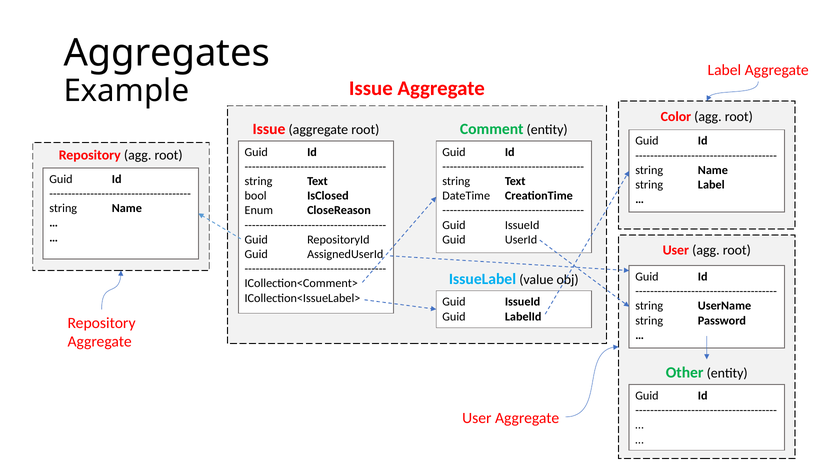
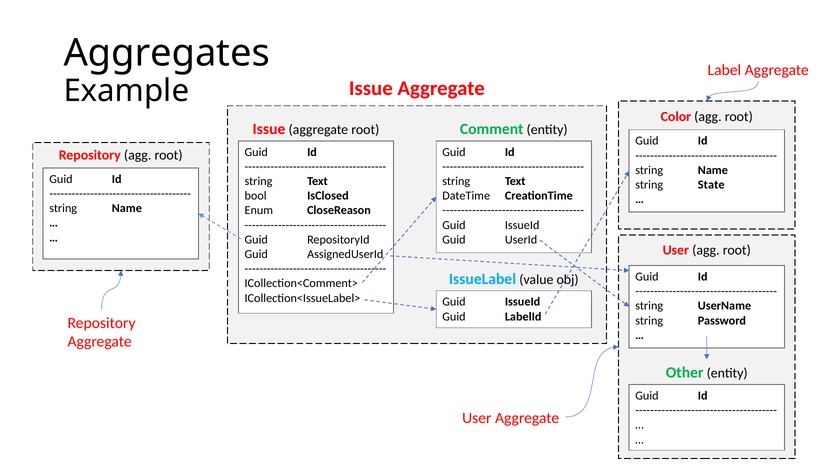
string Label: Label -> State
